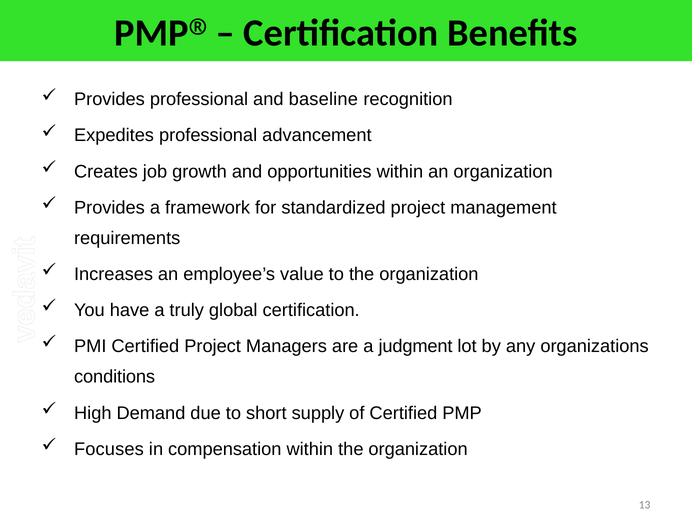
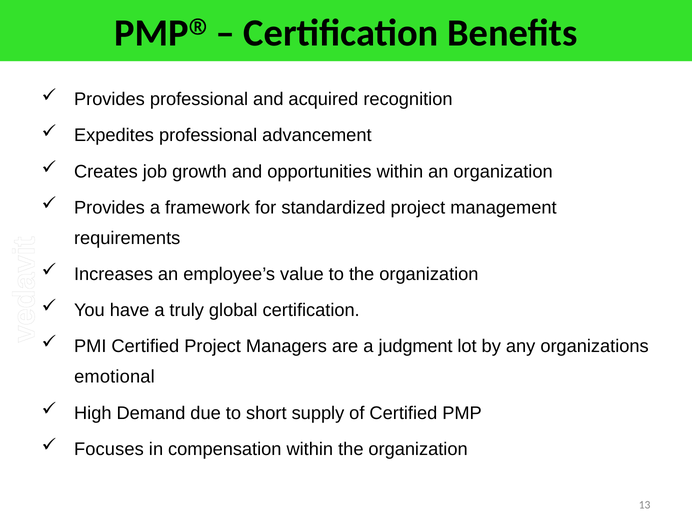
baseline: baseline -> acquired
conditions: conditions -> emotional
